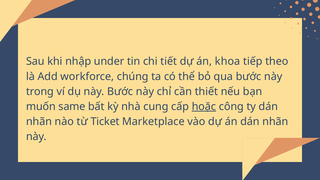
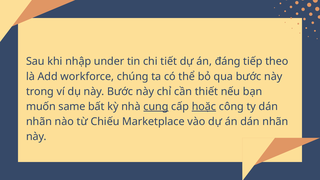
khoa: khoa -> đáng
cung underline: none -> present
Ticket: Ticket -> Chiếu
